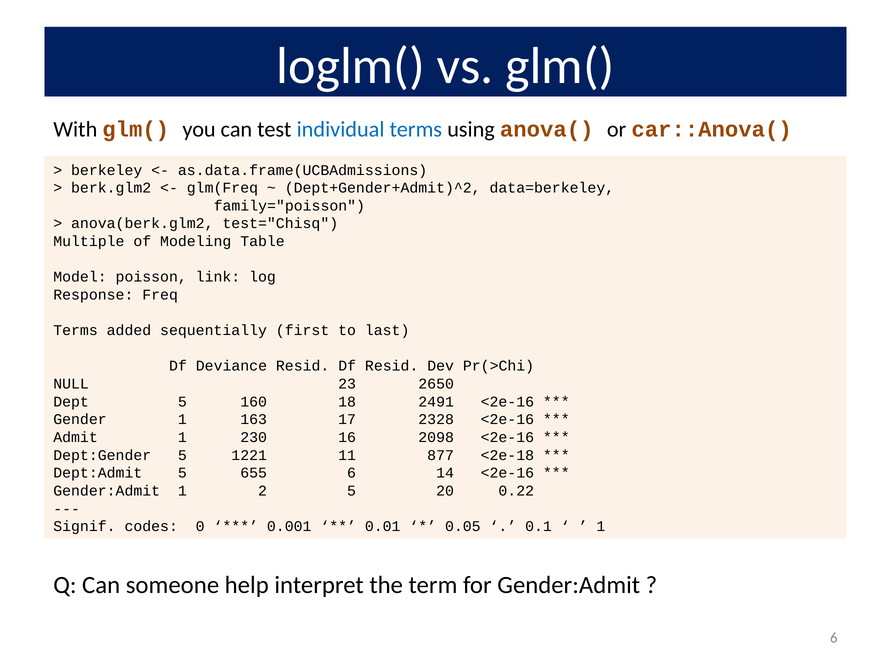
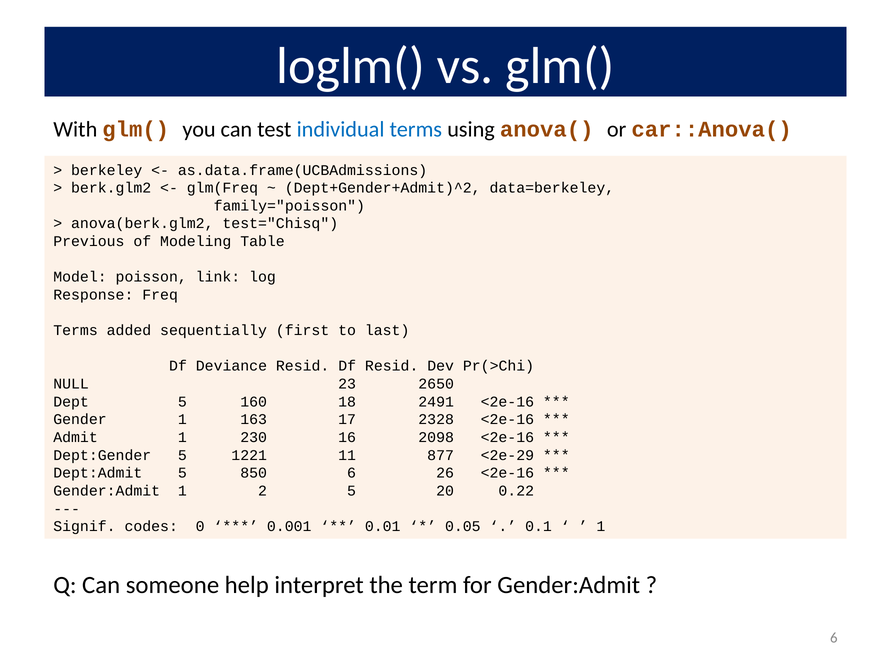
Multiple: Multiple -> Previous
<2e-18: <2e-18 -> <2e-29
655: 655 -> 850
14: 14 -> 26
